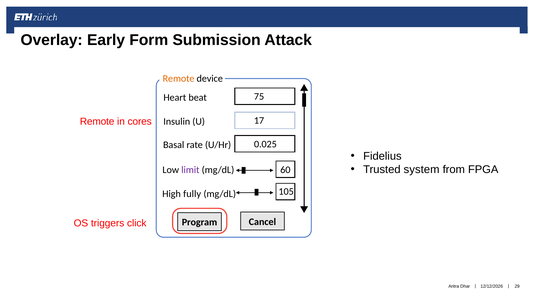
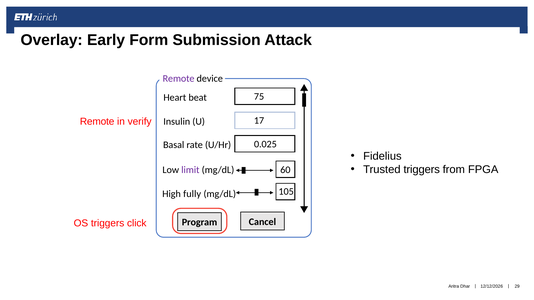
Remote at (179, 79) colour: orange -> purple
cores: cores -> verify
Trusted system: system -> triggers
